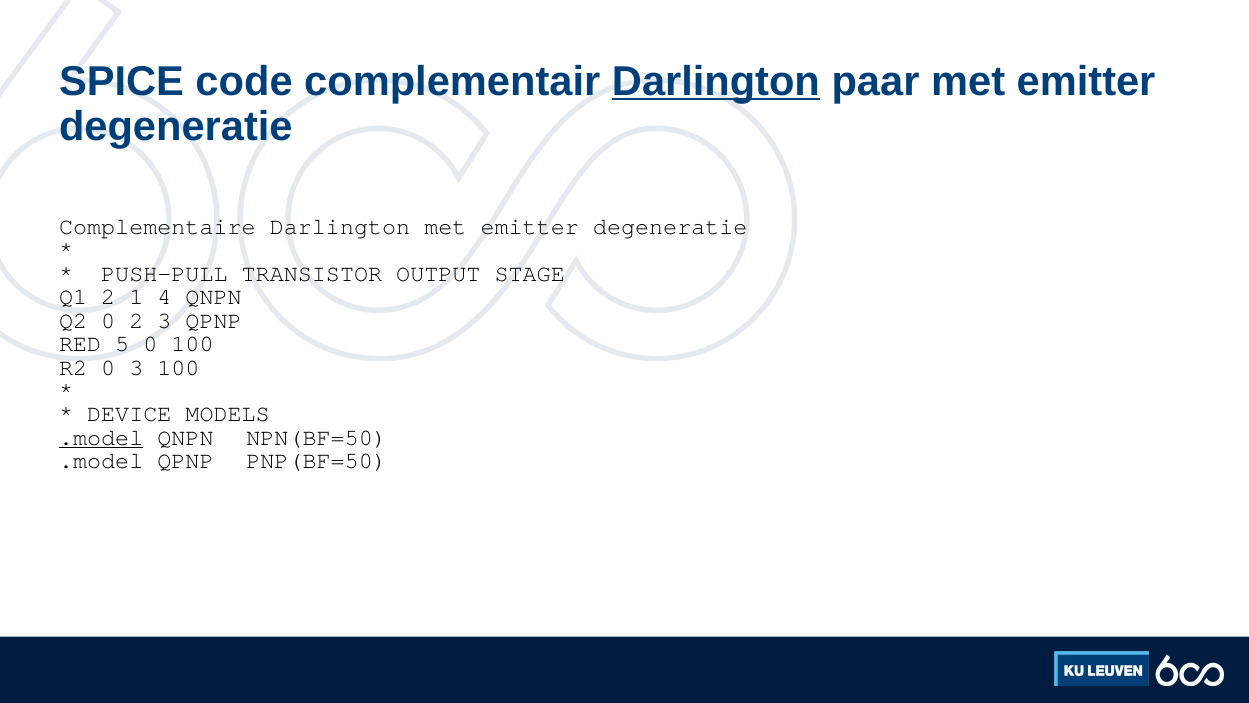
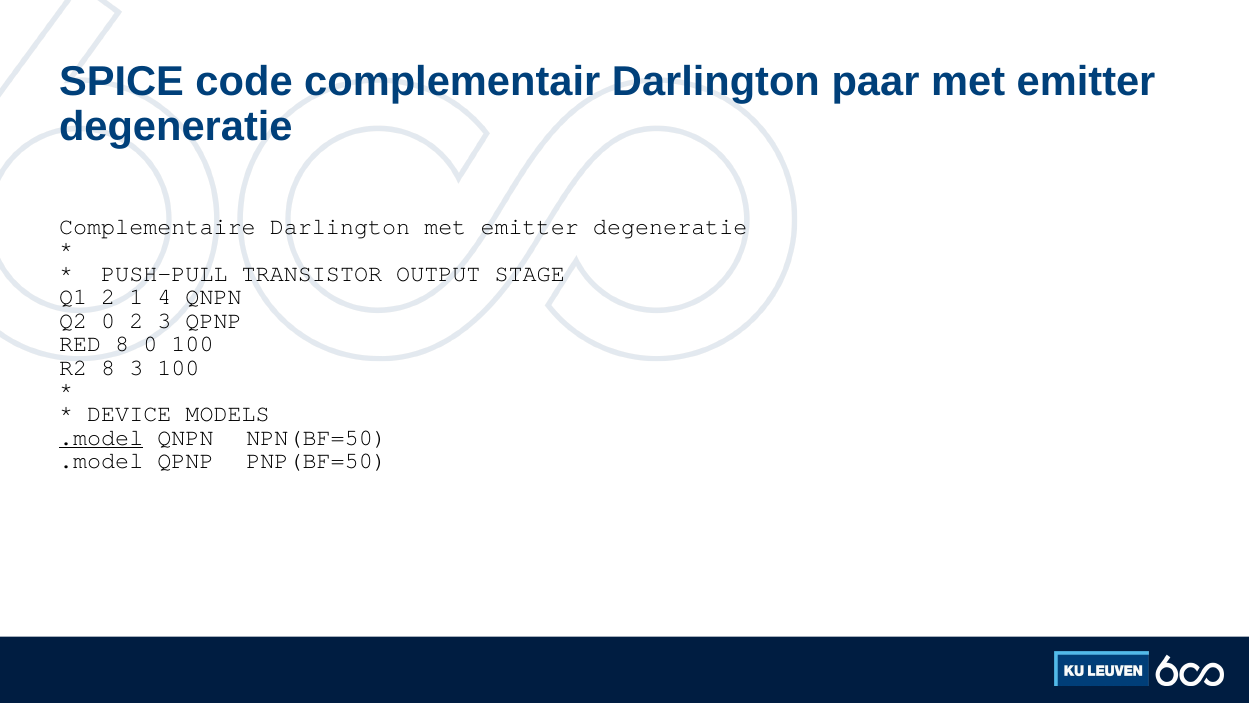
Darlington at (716, 81) underline: present -> none
RED 5: 5 -> 8
R2 0: 0 -> 8
